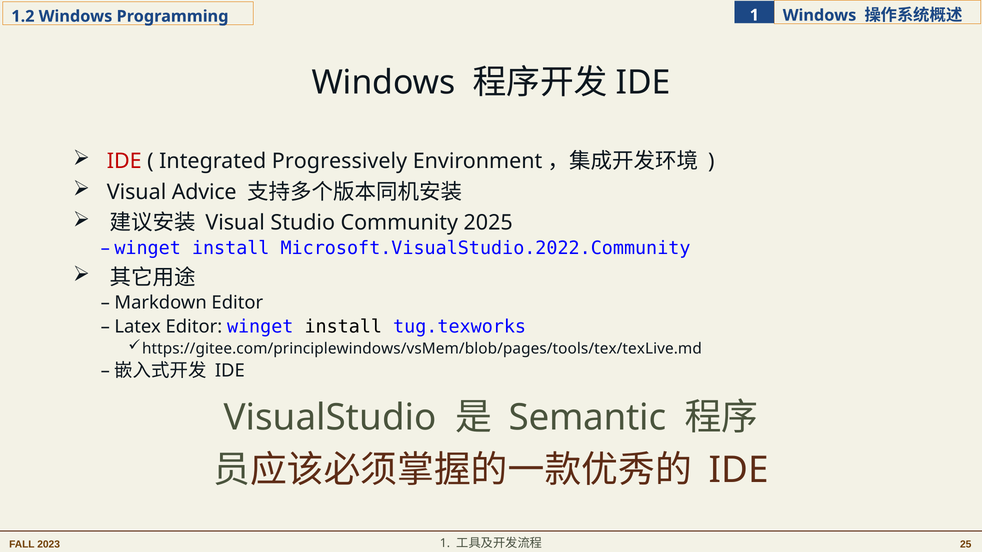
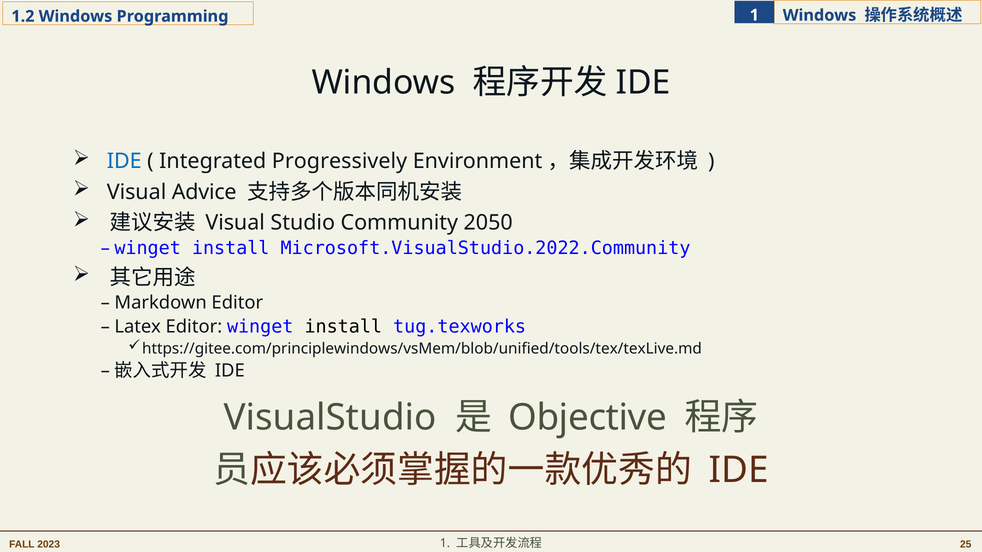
IDE at (124, 161) colour: red -> blue
2025: 2025 -> 2050
https://gitee.com/principlewindows/vsMem/blob/pages/tools/tex/texLive.md: https://gitee.com/principlewindows/vsMem/blob/pages/tools/tex/texLive.md -> https://gitee.com/principlewindows/vsMem/blob/unified/tools/tex/texLive.md
Semantic: Semantic -> Objective
